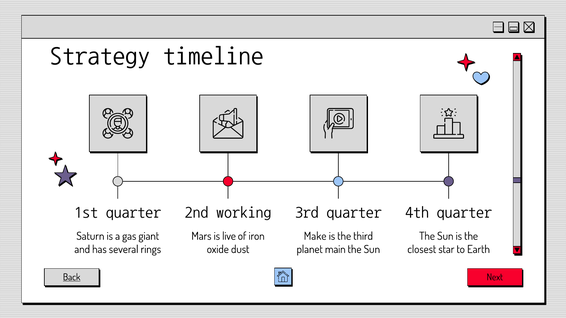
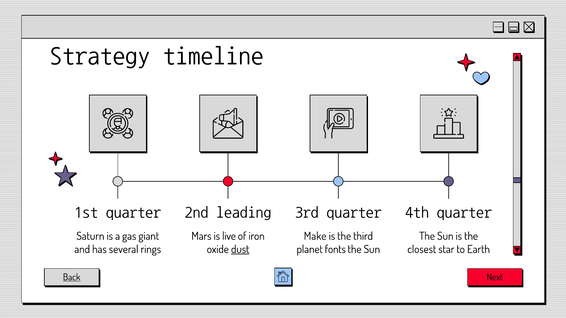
working: working -> leading
dust underline: none -> present
main: main -> fonts
